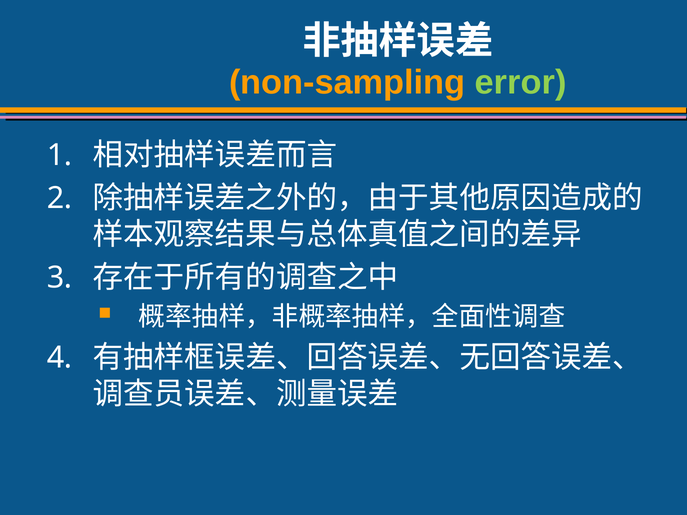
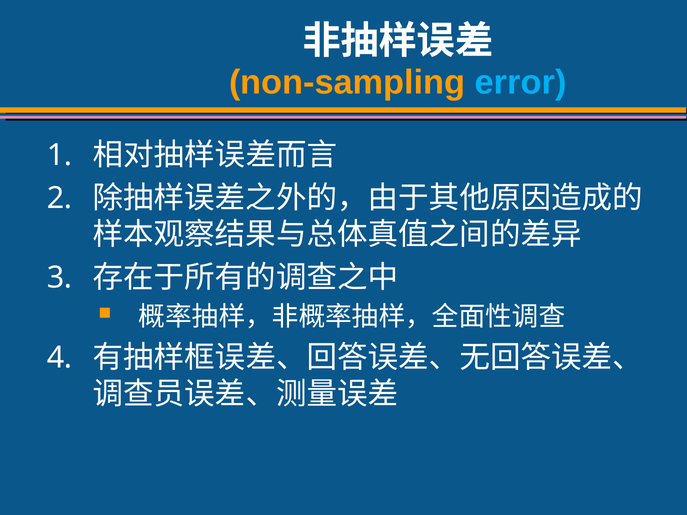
error colour: light green -> light blue
